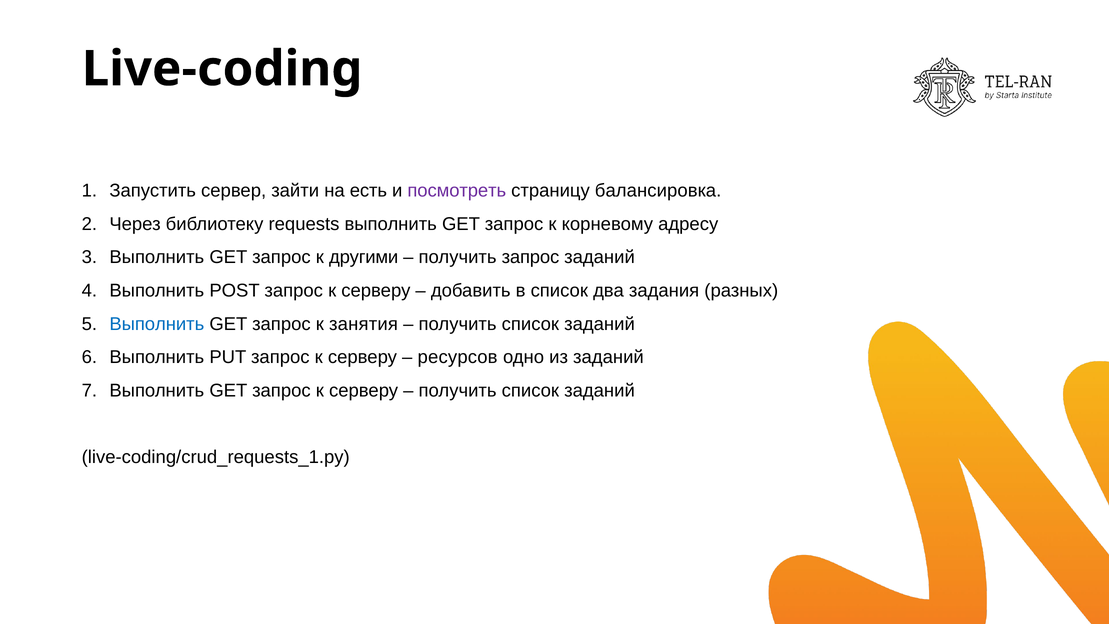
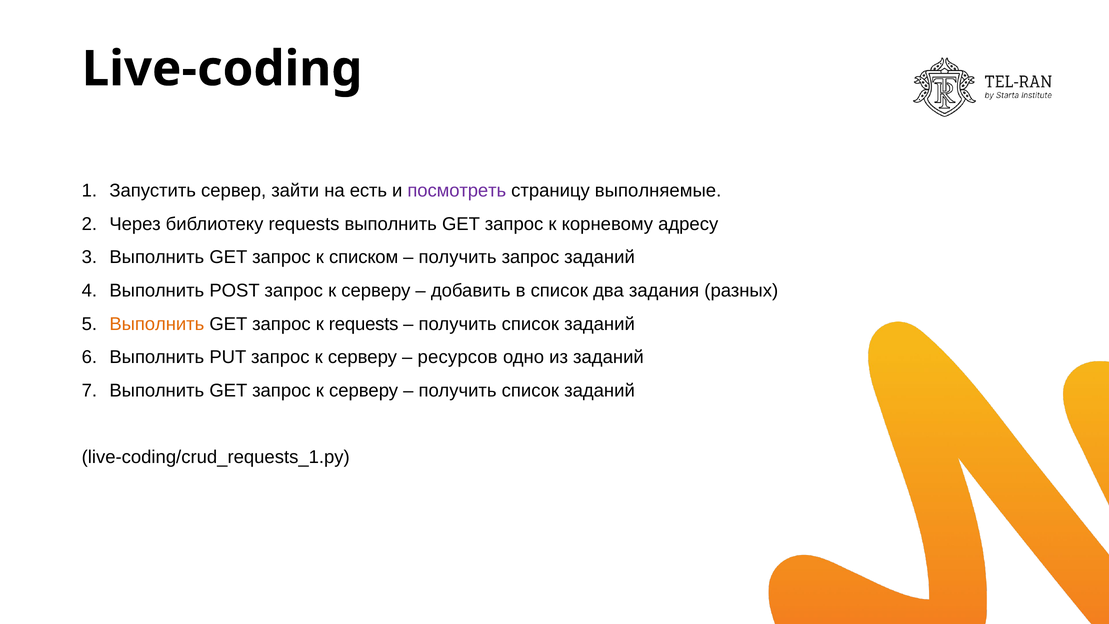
балансировка: балансировка -> выполняемые
другими: другими -> списком
Выполнить at (157, 324) colour: blue -> orange
к занятия: занятия -> requests
